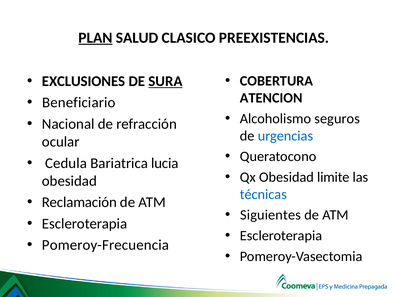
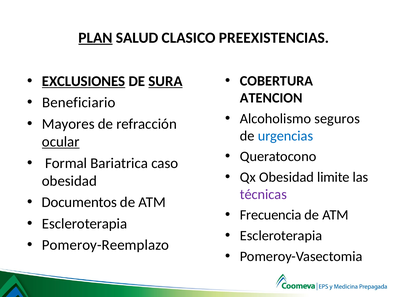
EXCLUSIONES underline: none -> present
Nacional: Nacional -> Mayores
ocular underline: none -> present
Cedula: Cedula -> Formal
lucia: lucia -> caso
técnicas colour: blue -> purple
Reclamación: Reclamación -> Documentos
Siguientes: Siguientes -> Frecuencia
Pomeroy-Frecuencia: Pomeroy-Frecuencia -> Pomeroy-Reemplazo
